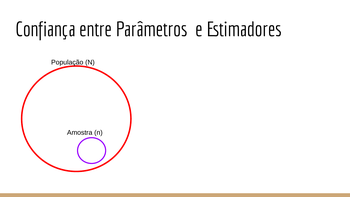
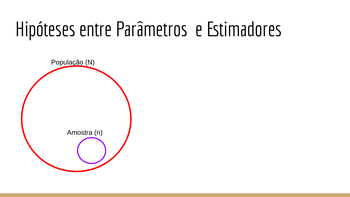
Confiança: Confiança -> Hipóteses
